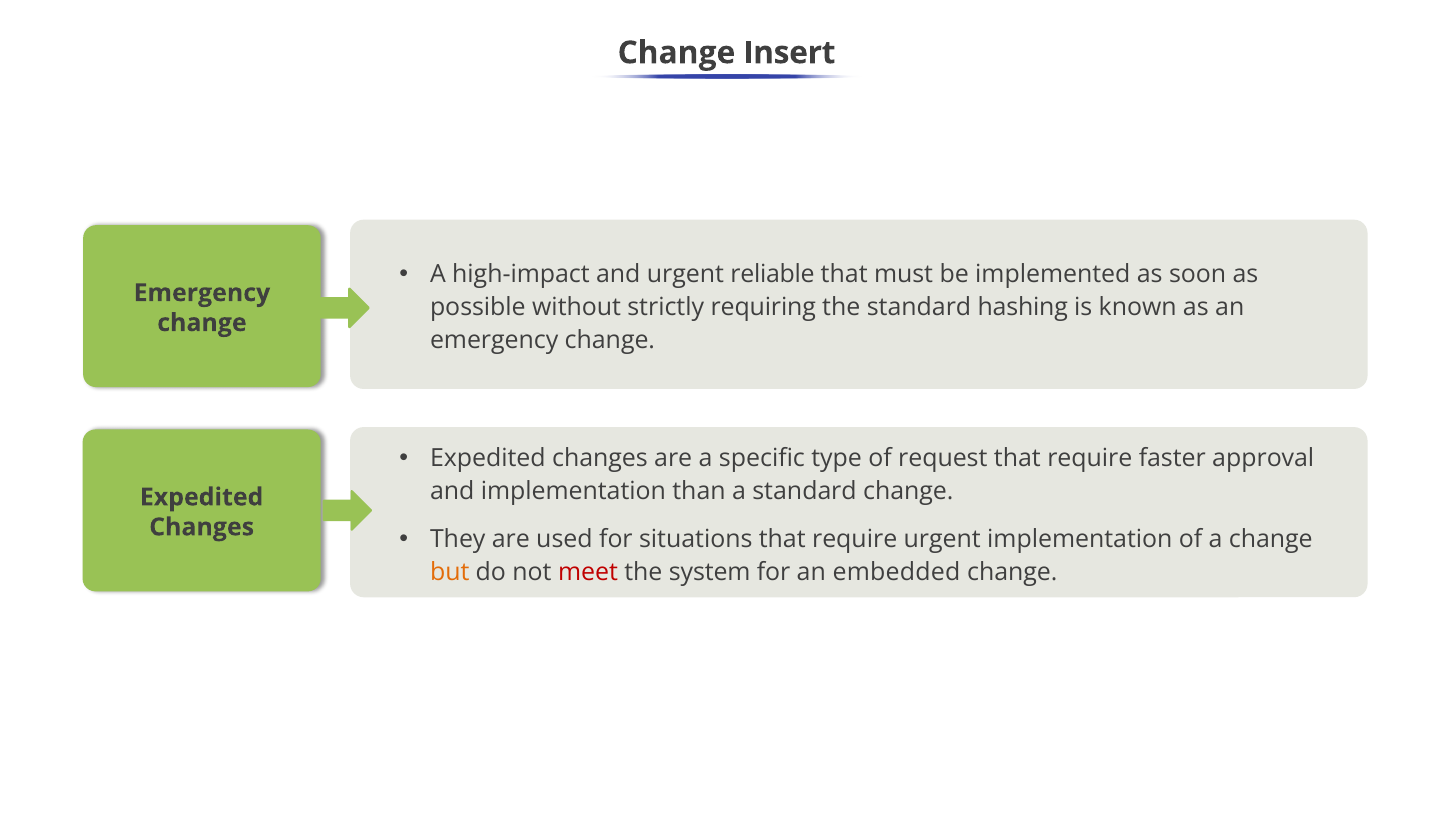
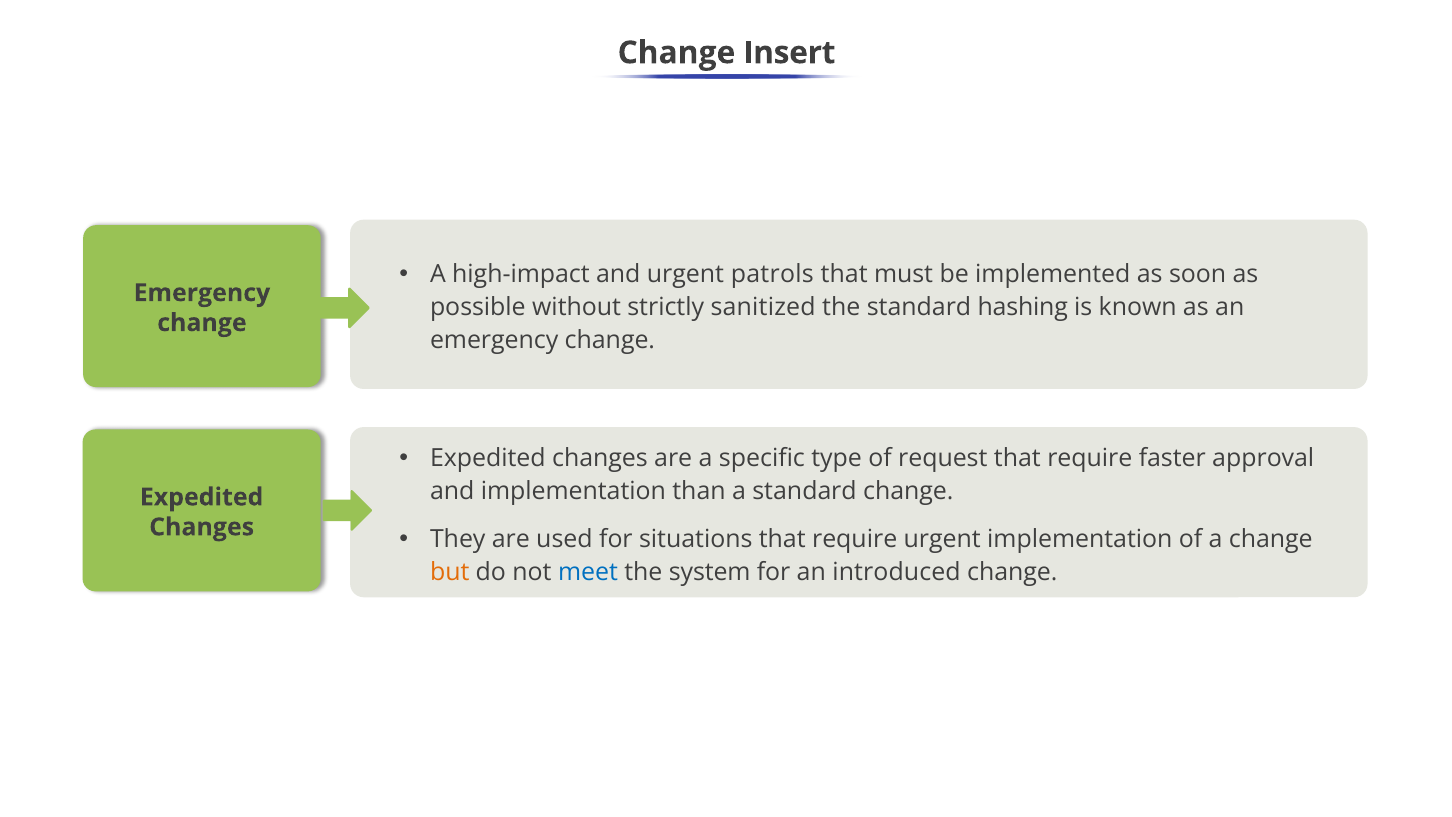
reliable: reliable -> patrols
requiring: requiring -> sanitized
meet colour: red -> blue
embedded: embedded -> introduced
